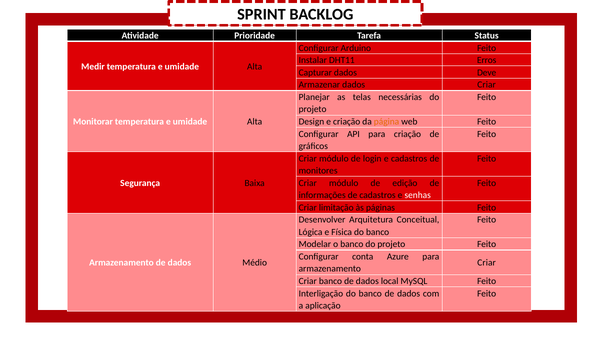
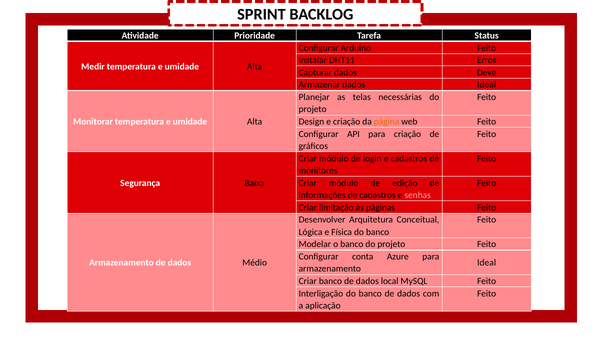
dados Criar: Criar -> Ideal
senhas colour: white -> pink
Criar at (487, 263): Criar -> Ideal
